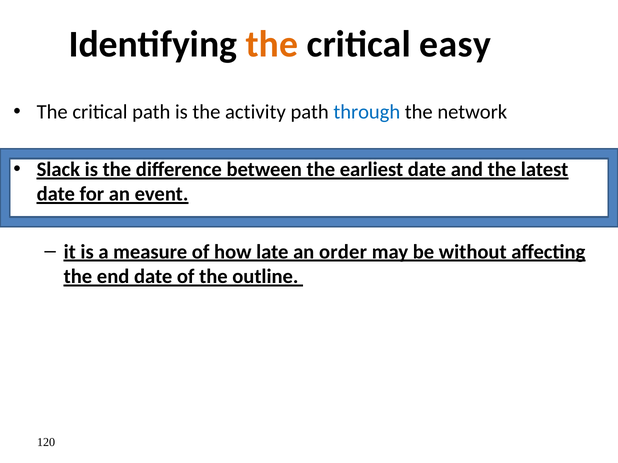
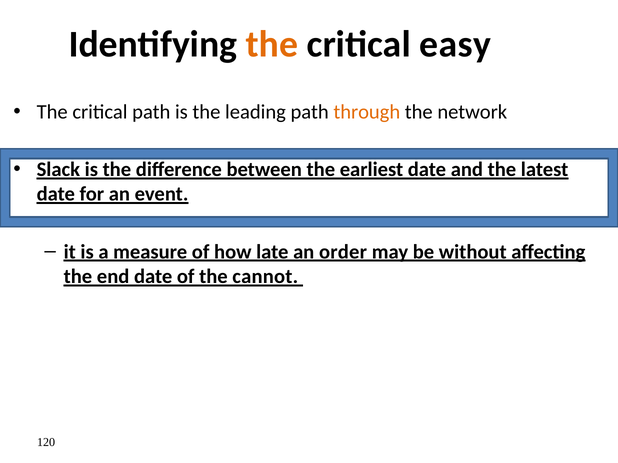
activity: activity -> leading
through colour: blue -> orange
outline: outline -> cannot
